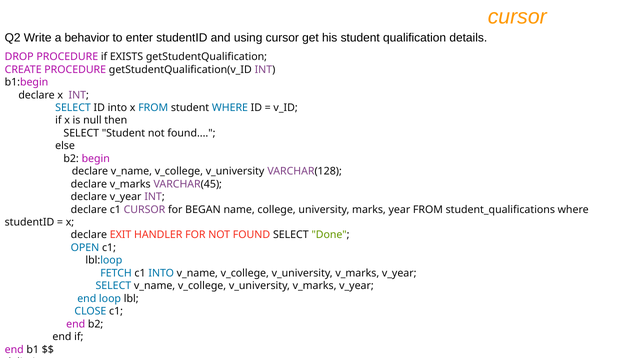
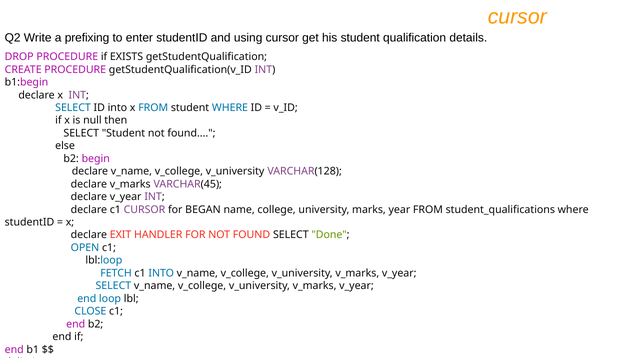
behavior: behavior -> prefixing
